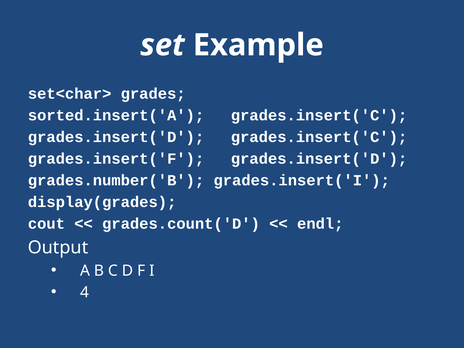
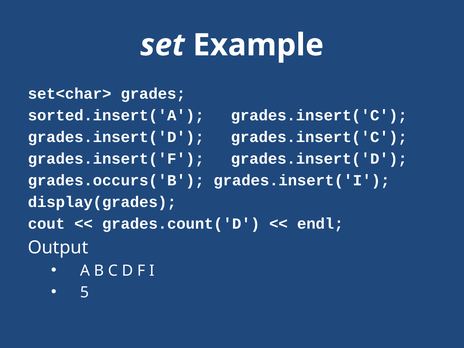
grades.number('B: grades.number('B -> grades.occurs('B
4: 4 -> 5
